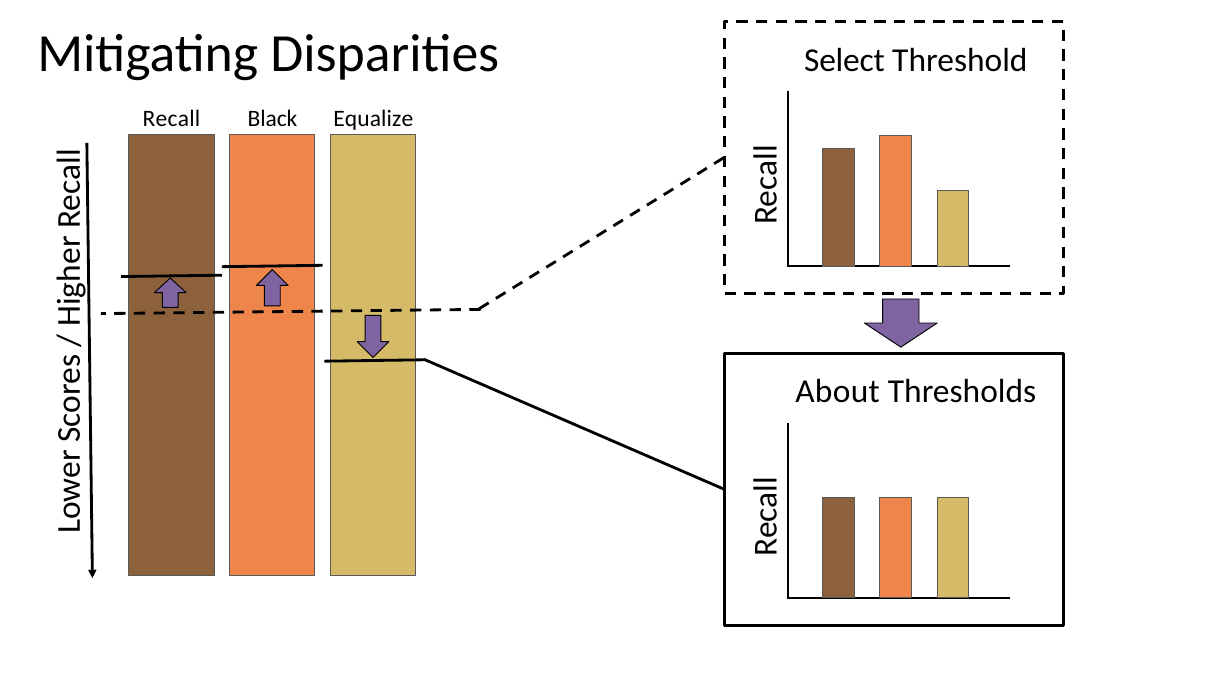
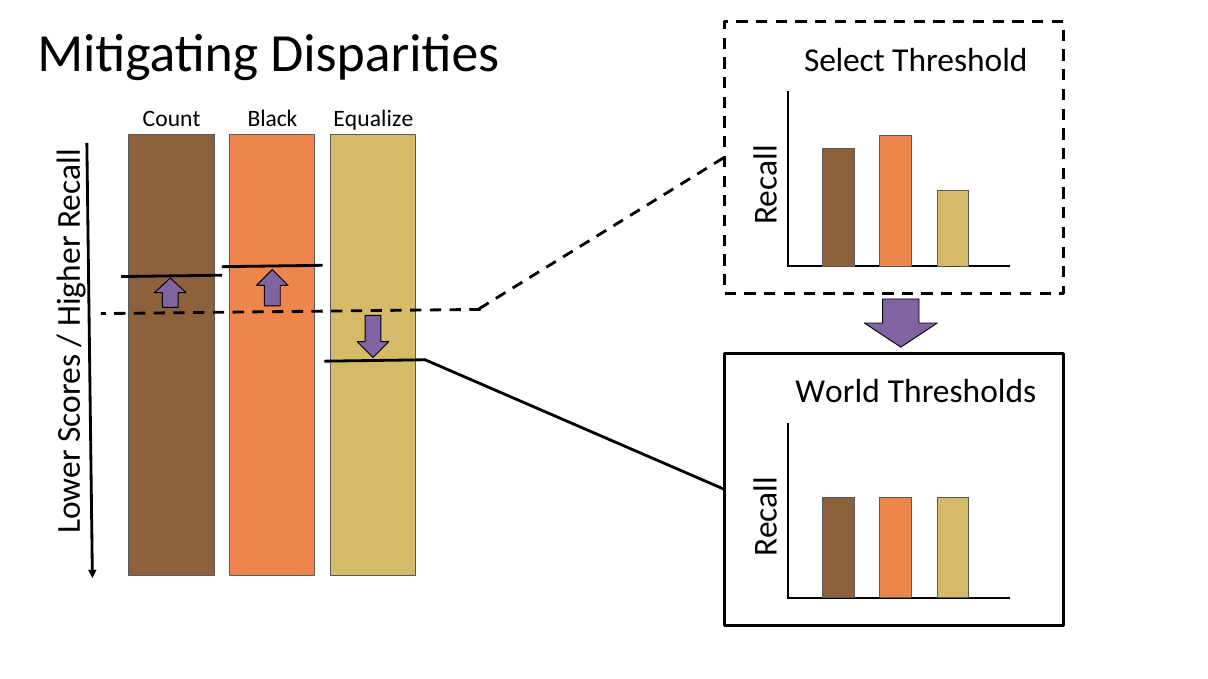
Recall: Recall -> Count
About: About -> World
